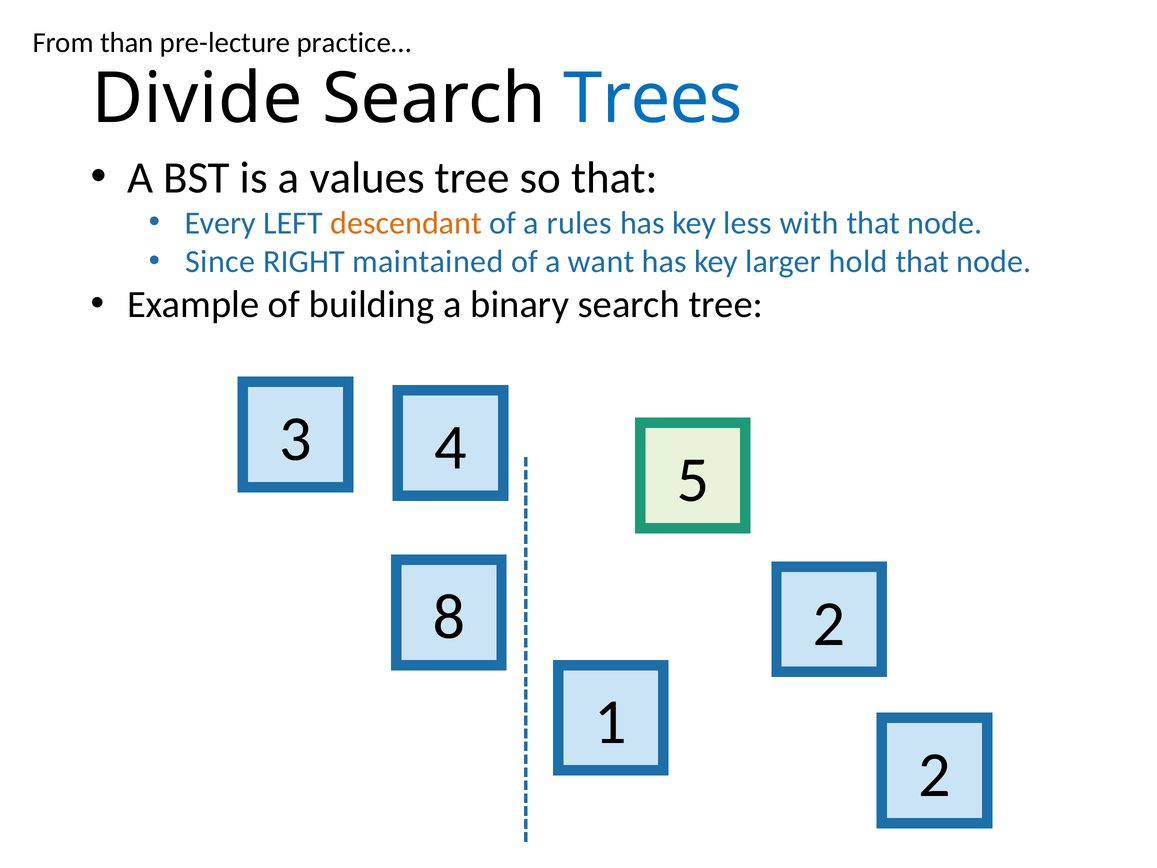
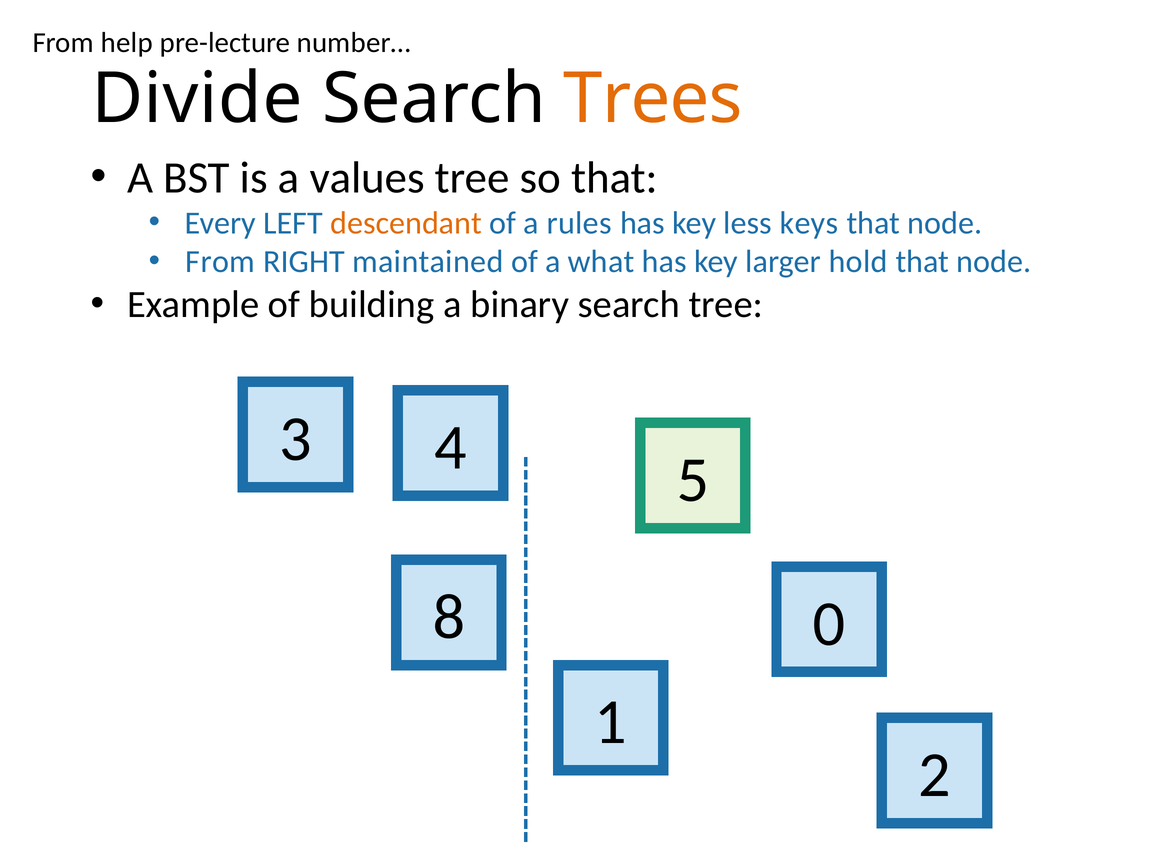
than: than -> help
practice…: practice… -> number…
Trees colour: blue -> orange
with: with -> keys
Since at (220, 262): Since -> From
want: want -> what
8 2: 2 -> 0
